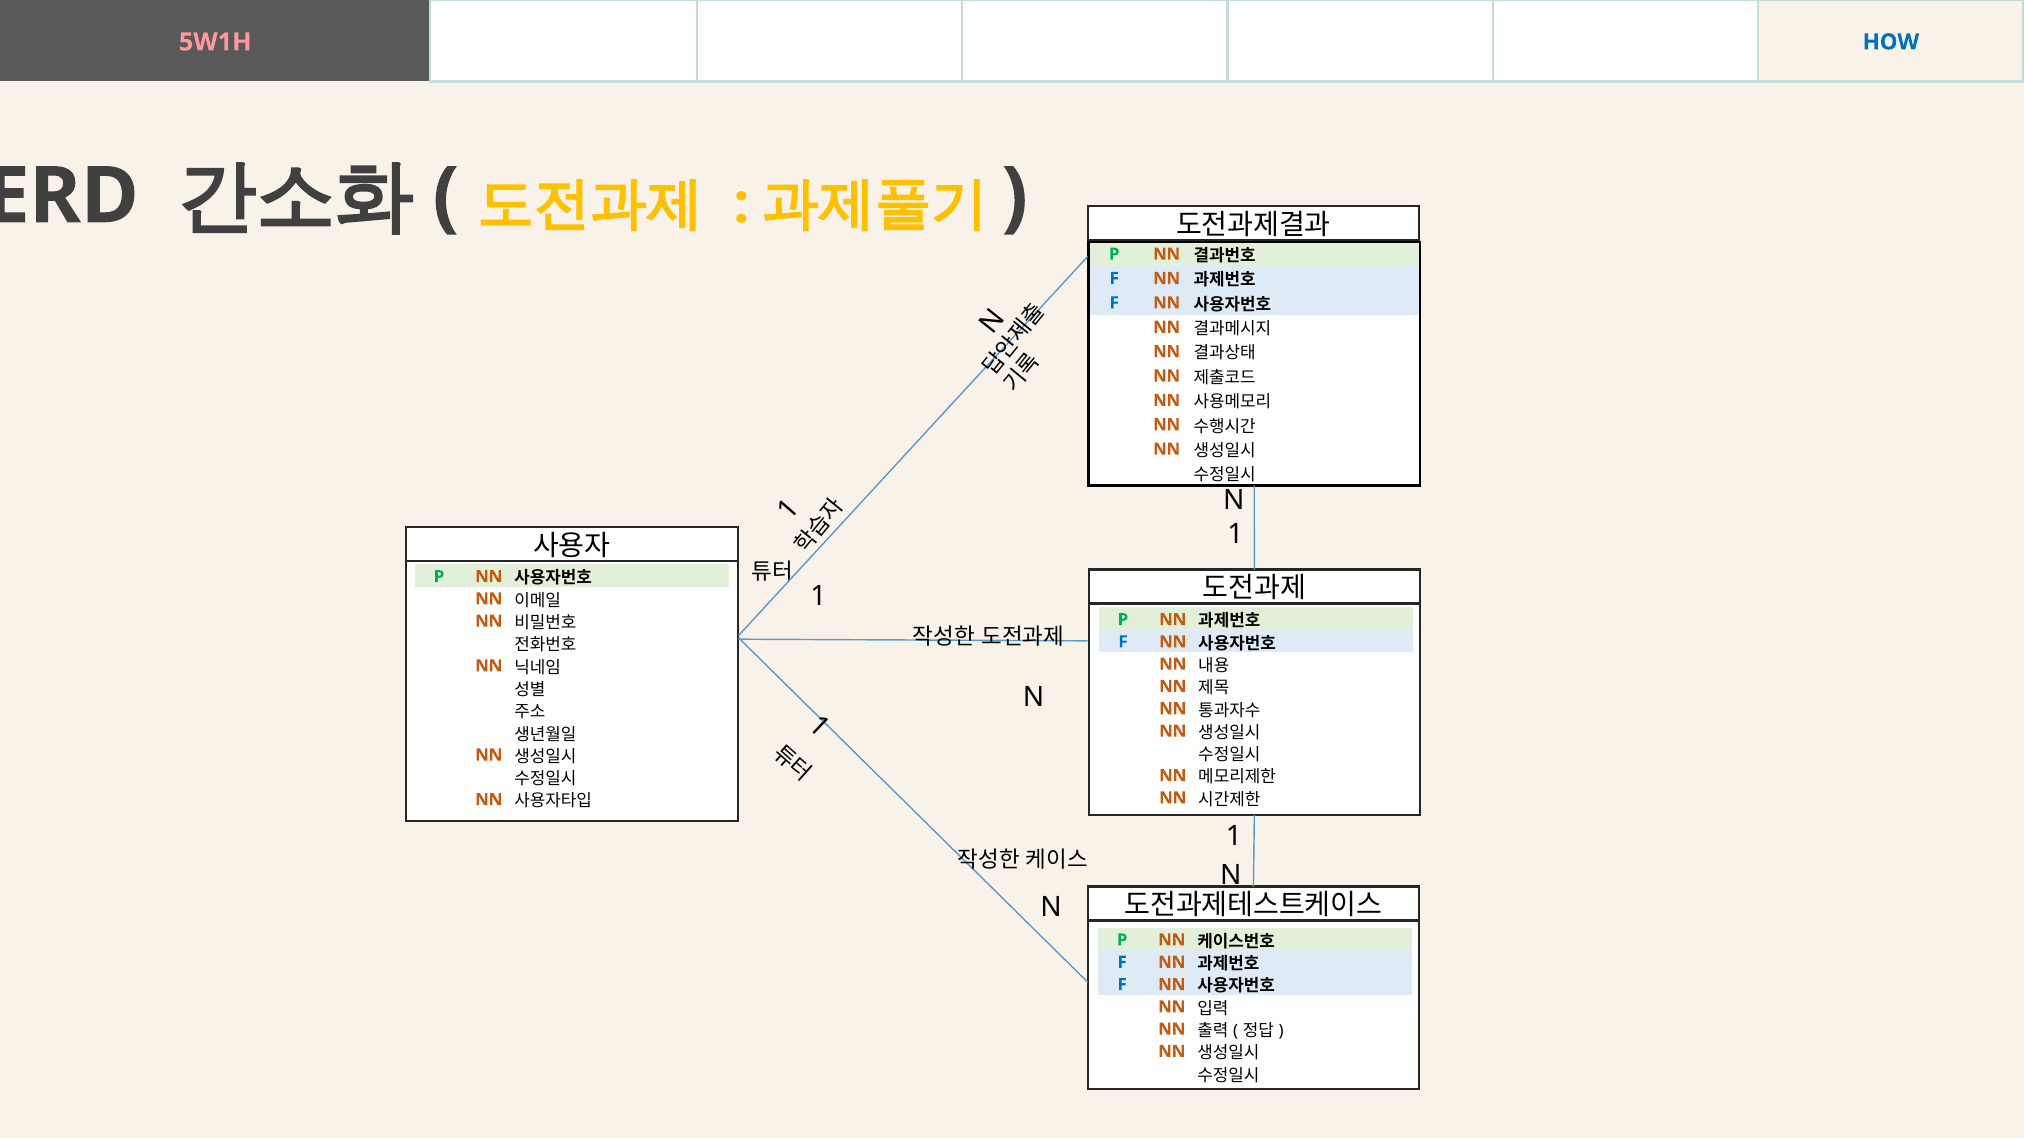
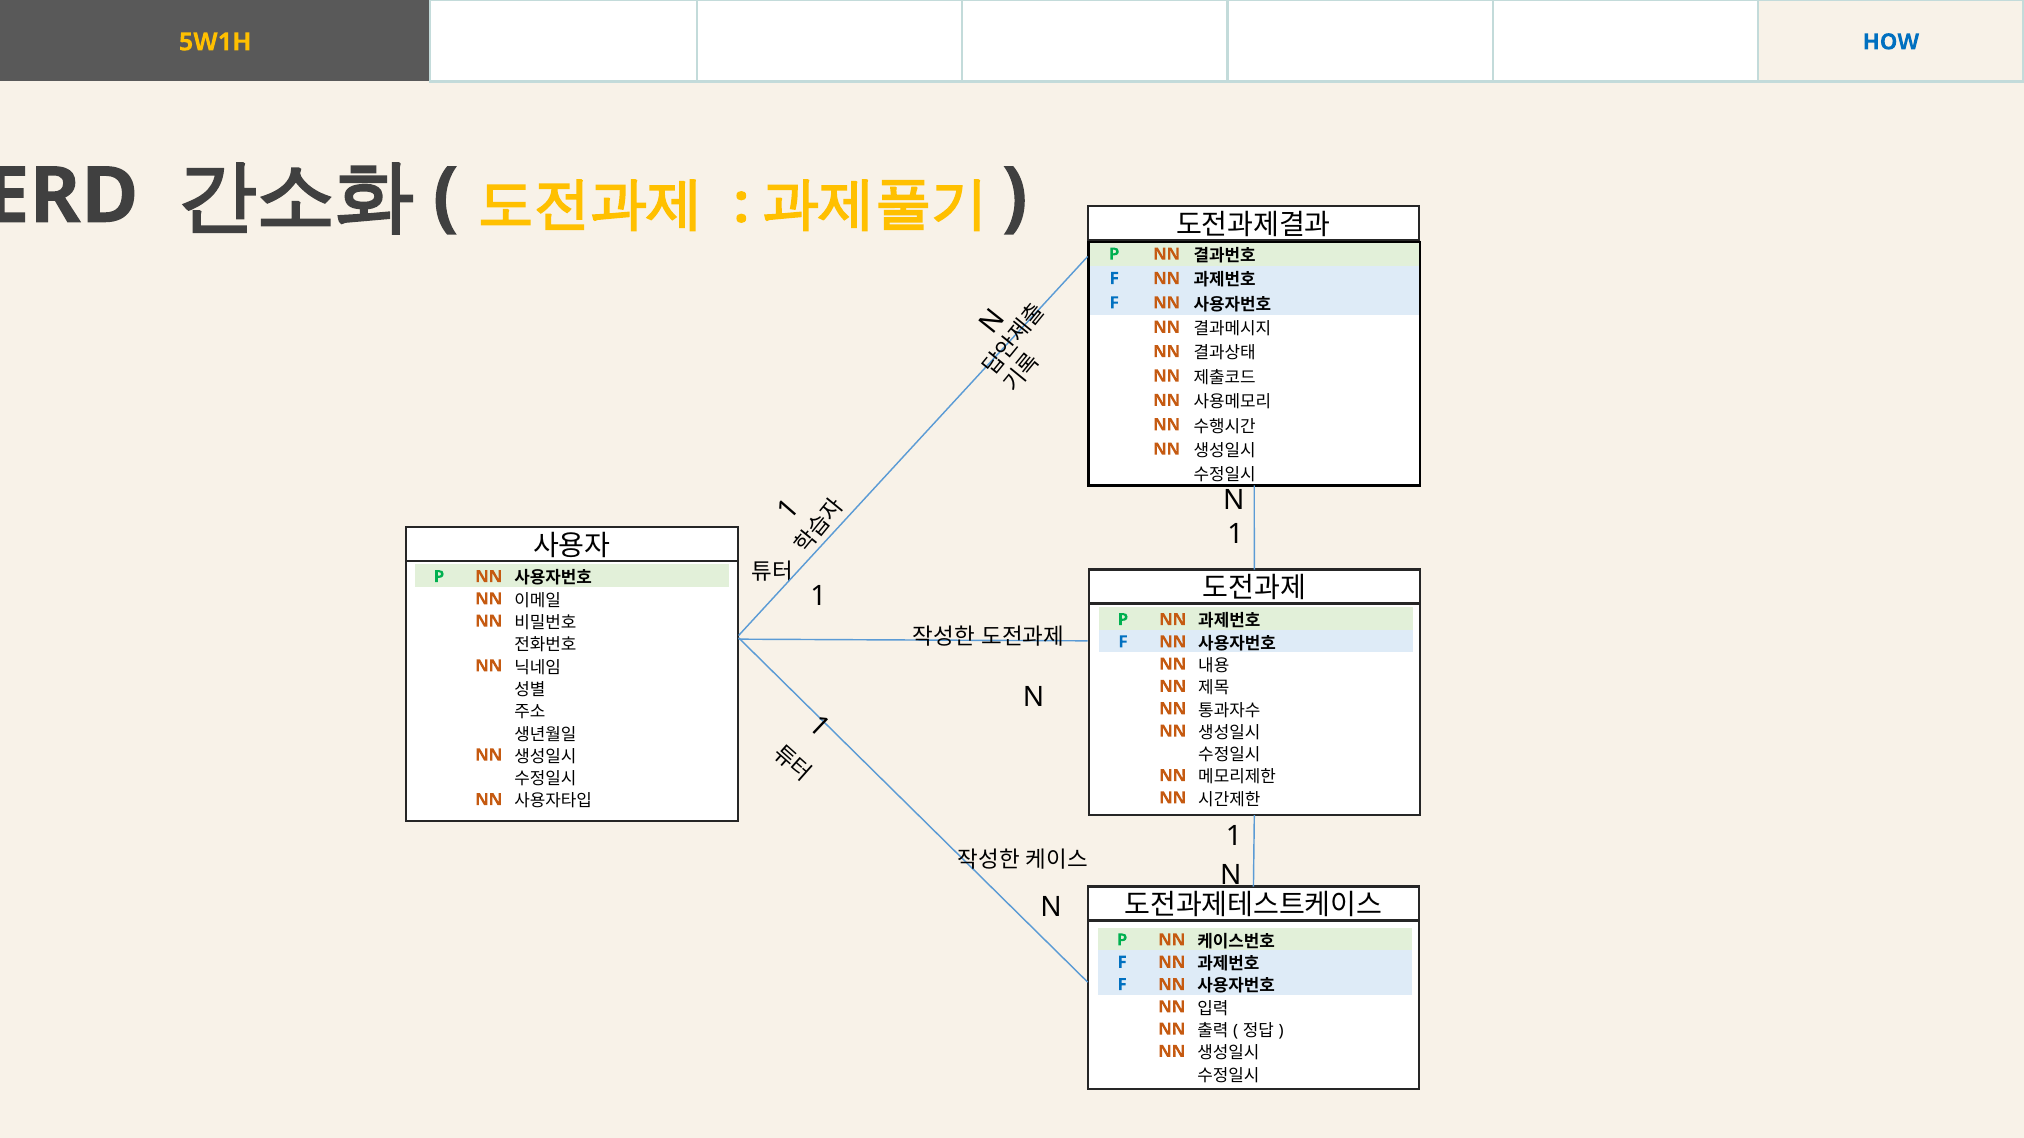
5W1H colour: pink -> yellow
